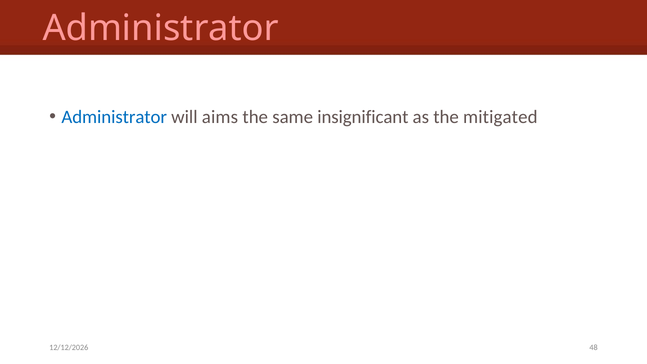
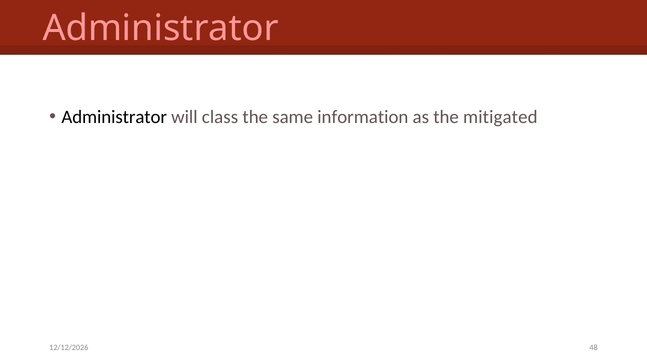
Administrator at (114, 117) colour: blue -> black
aims: aims -> class
insignificant: insignificant -> information
